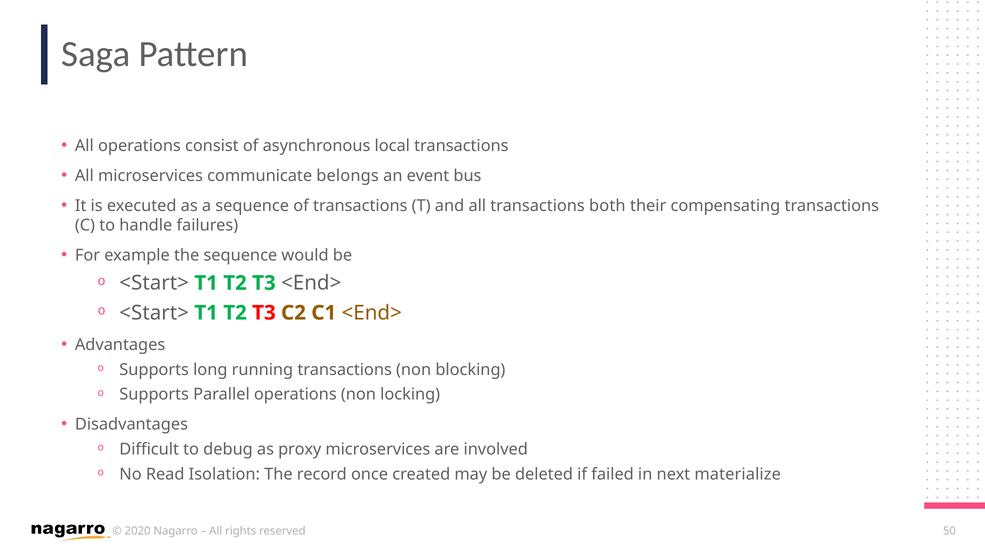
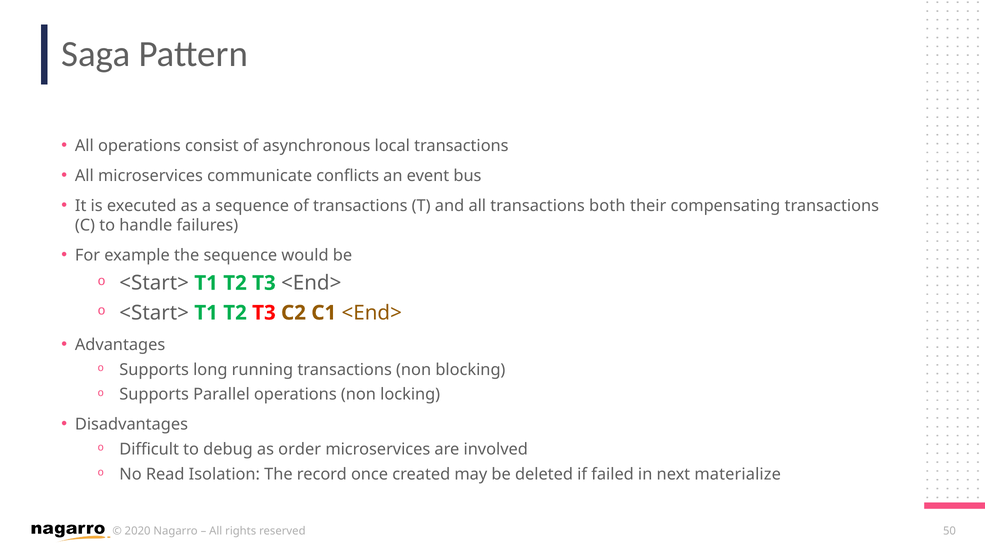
belongs: belongs -> conflicts
proxy: proxy -> order
